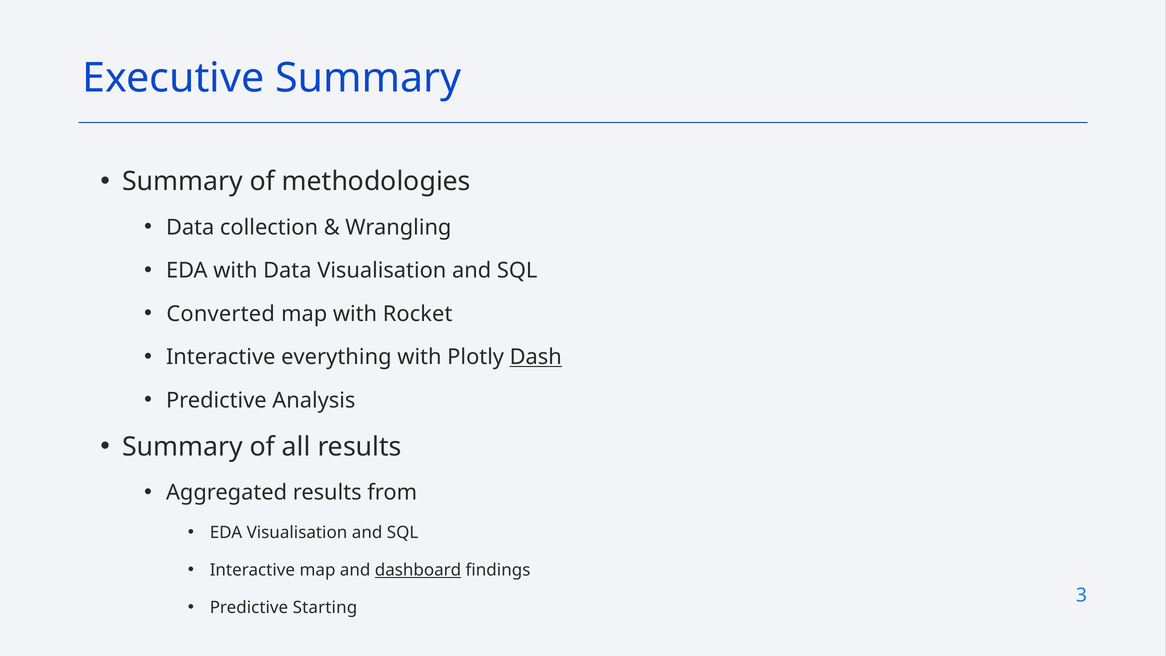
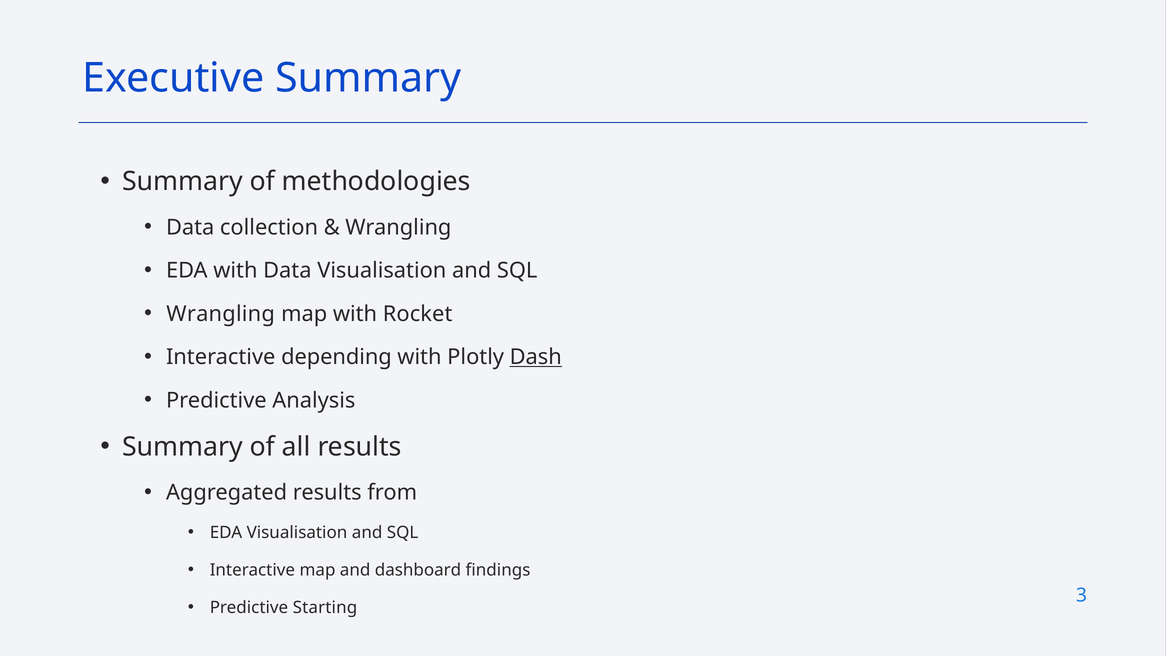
Converted at (221, 314): Converted -> Wrangling
everything: everything -> depending
dashboard underline: present -> none
